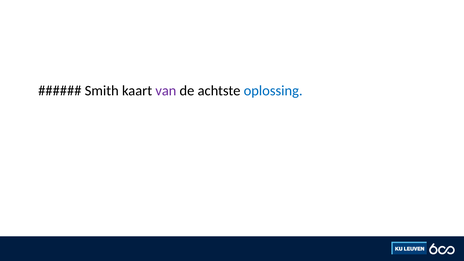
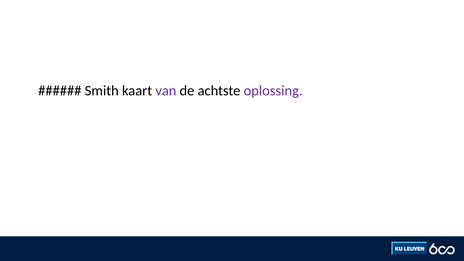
oplossing colour: blue -> purple
